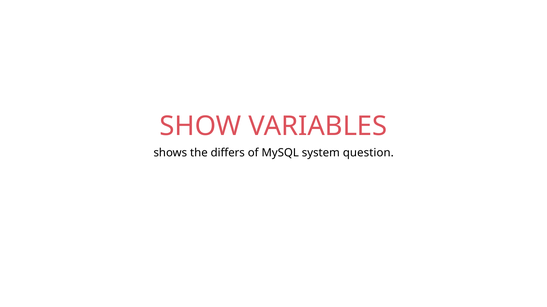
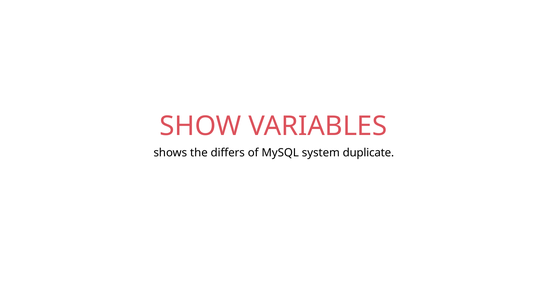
question: question -> duplicate
